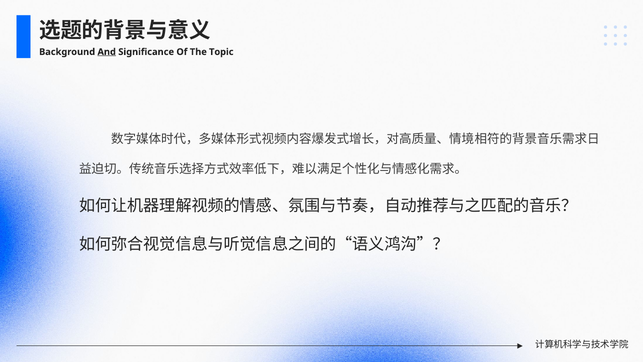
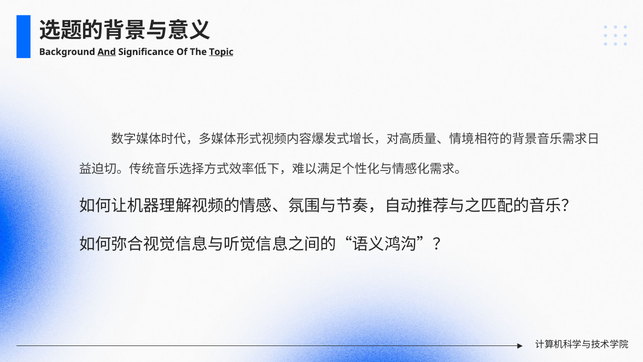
Topic underline: none -> present
